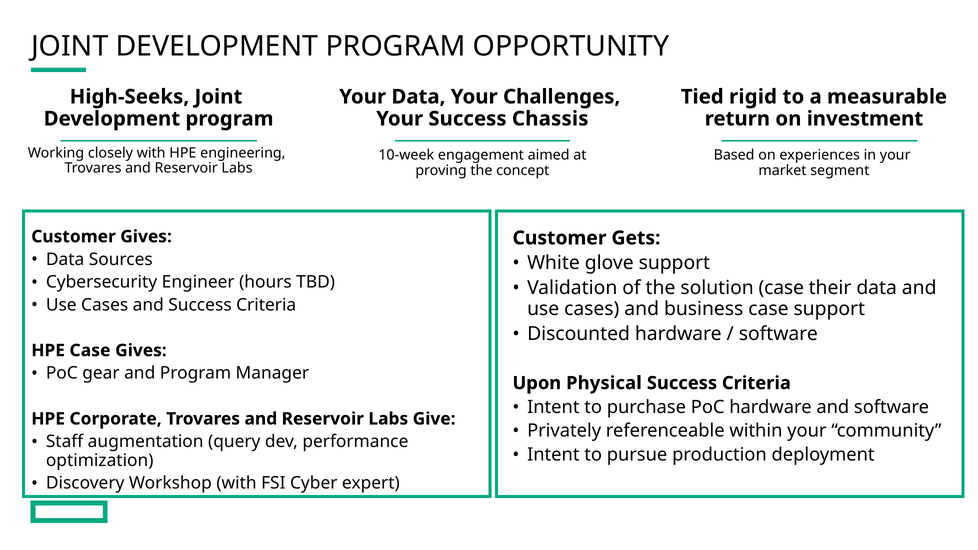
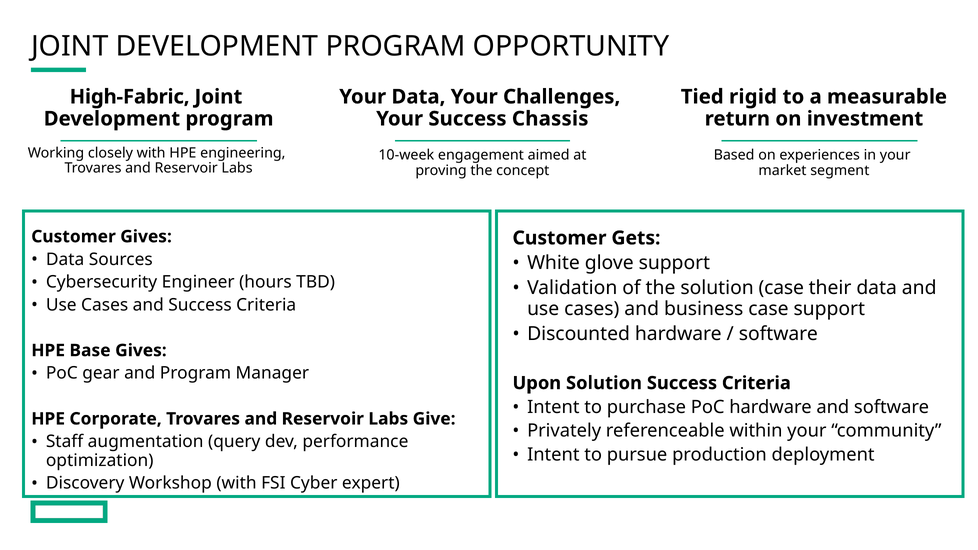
High-Seeks: High-Seeks -> High-Fabric
HPE Case: Case -> Base
Upon Physical: Physical -> Solution
